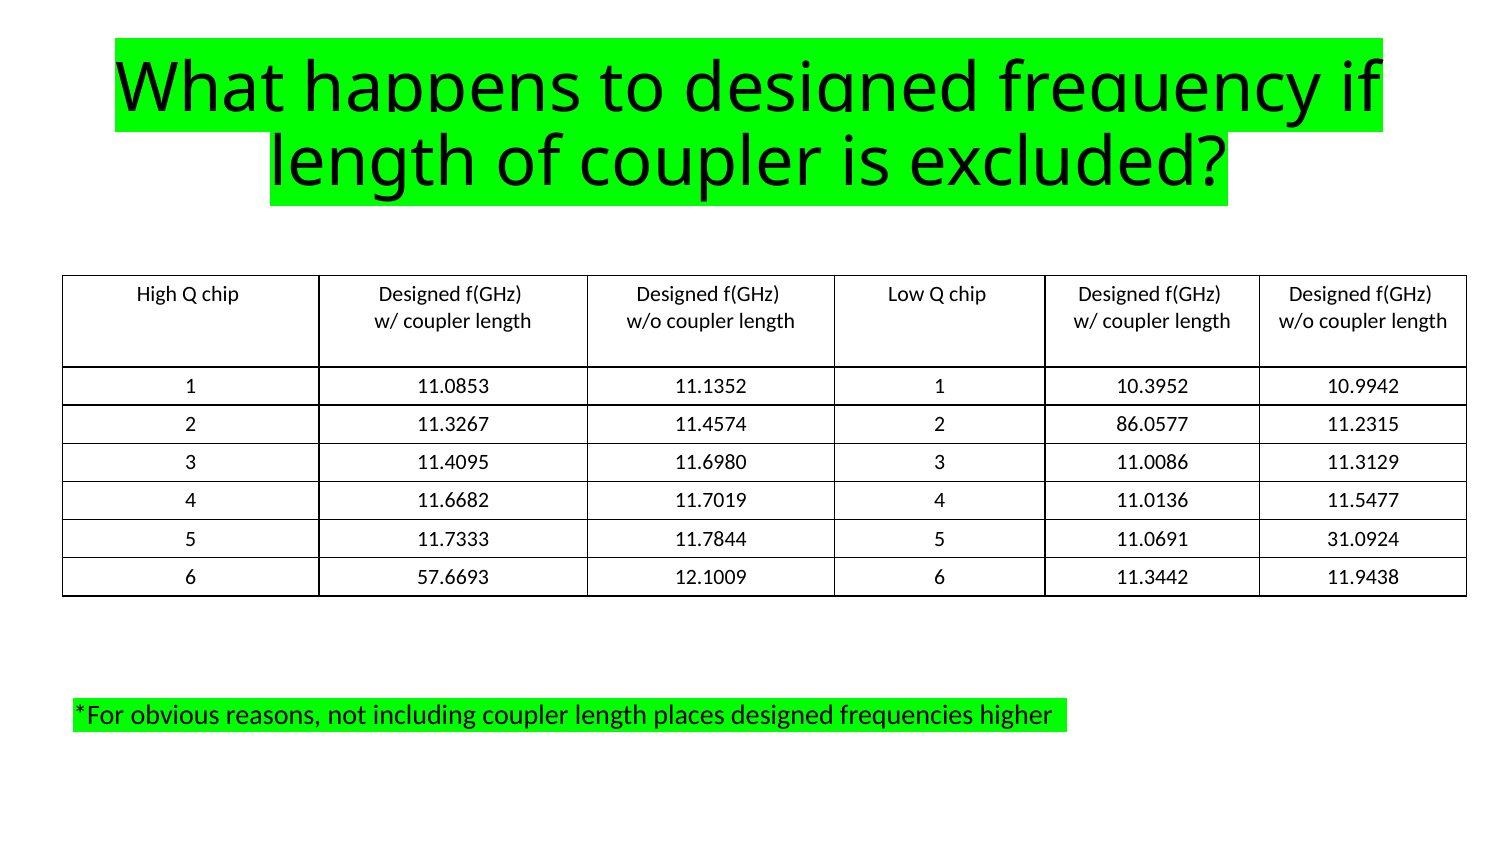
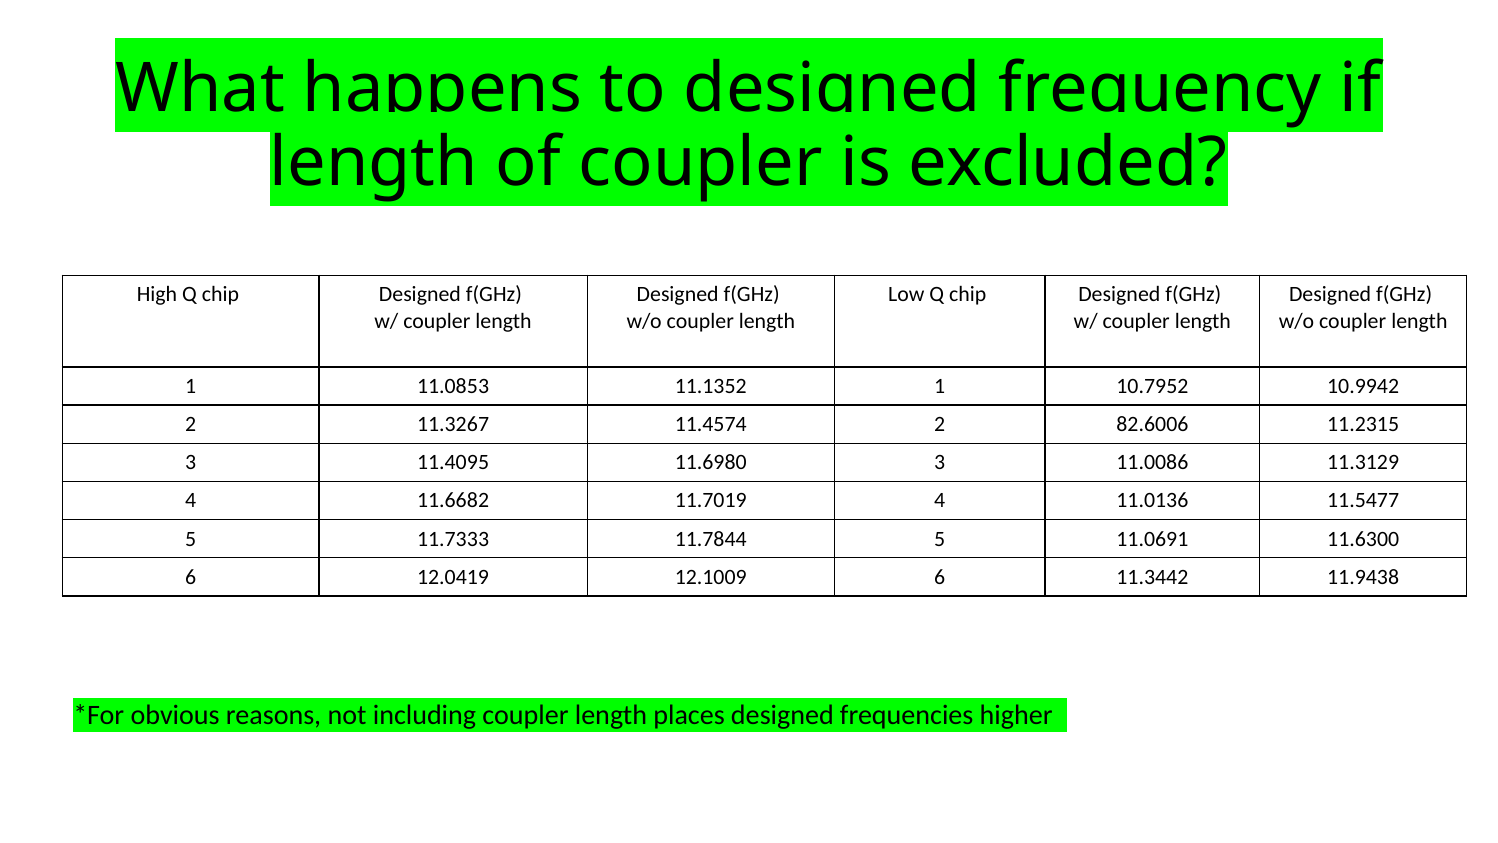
10.3952: 10.3952 -> 10.7952
86.0577: 86.0577 -> 82.6006
31.0924: 31.0924 -> 11.6300
57.6693: 57.6693 -> 12.0419
